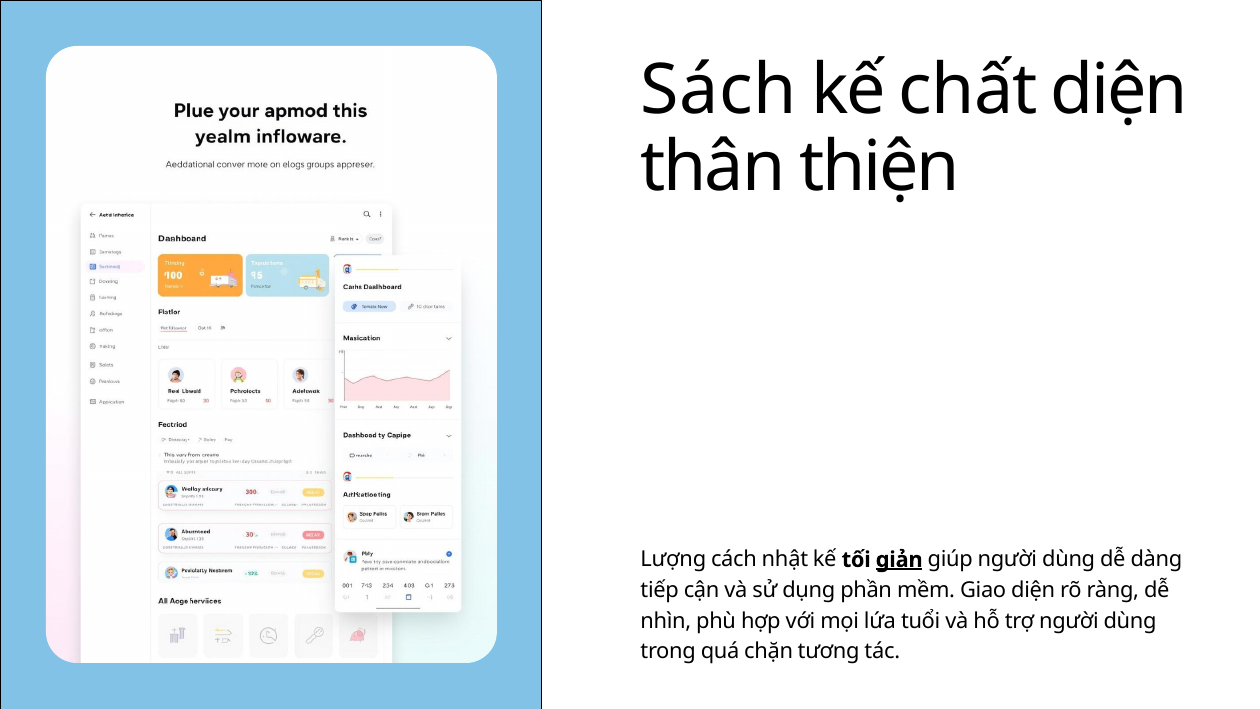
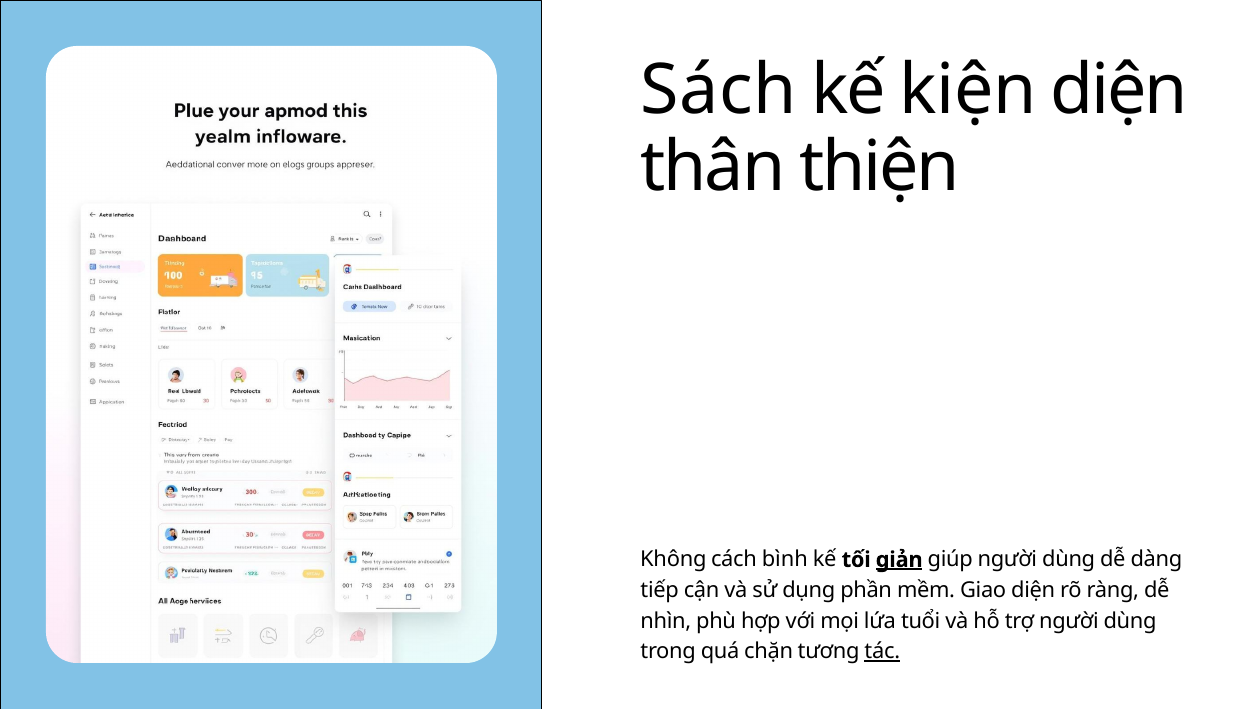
chất: chất -> kiện
Lượng: Lượng -> Không
nhật: nhật -> bình
tác underline: none -> present
